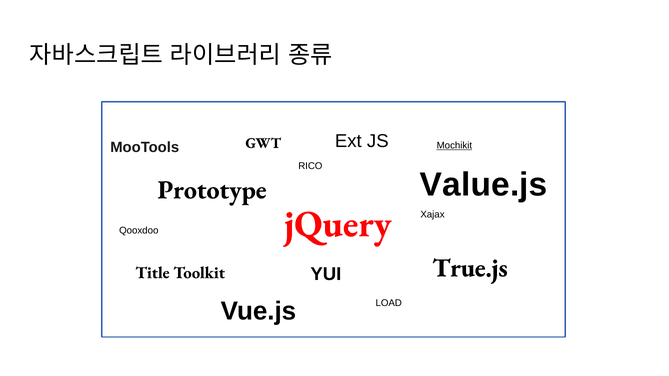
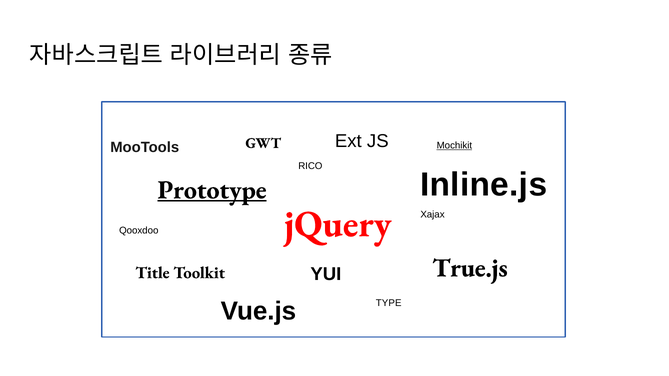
Value.js: Value.js -> Inline.js
Prototype underline: none -> present
LOAD: LOAD -> TYPE
